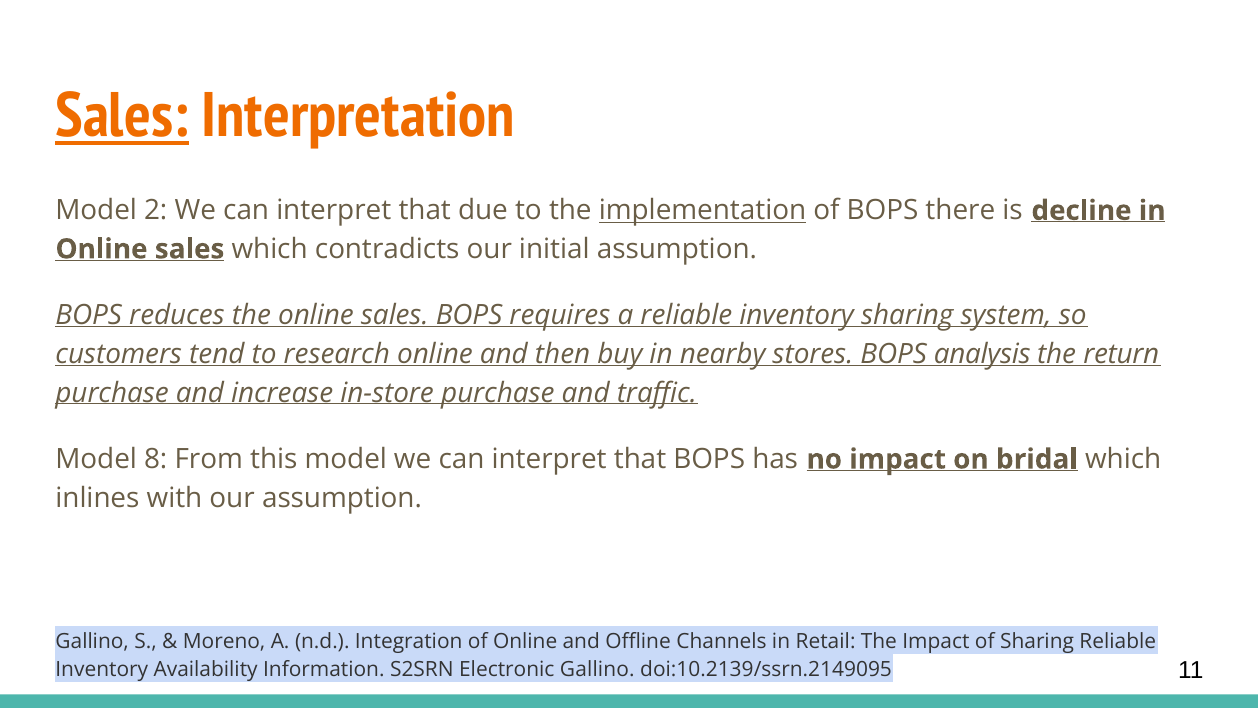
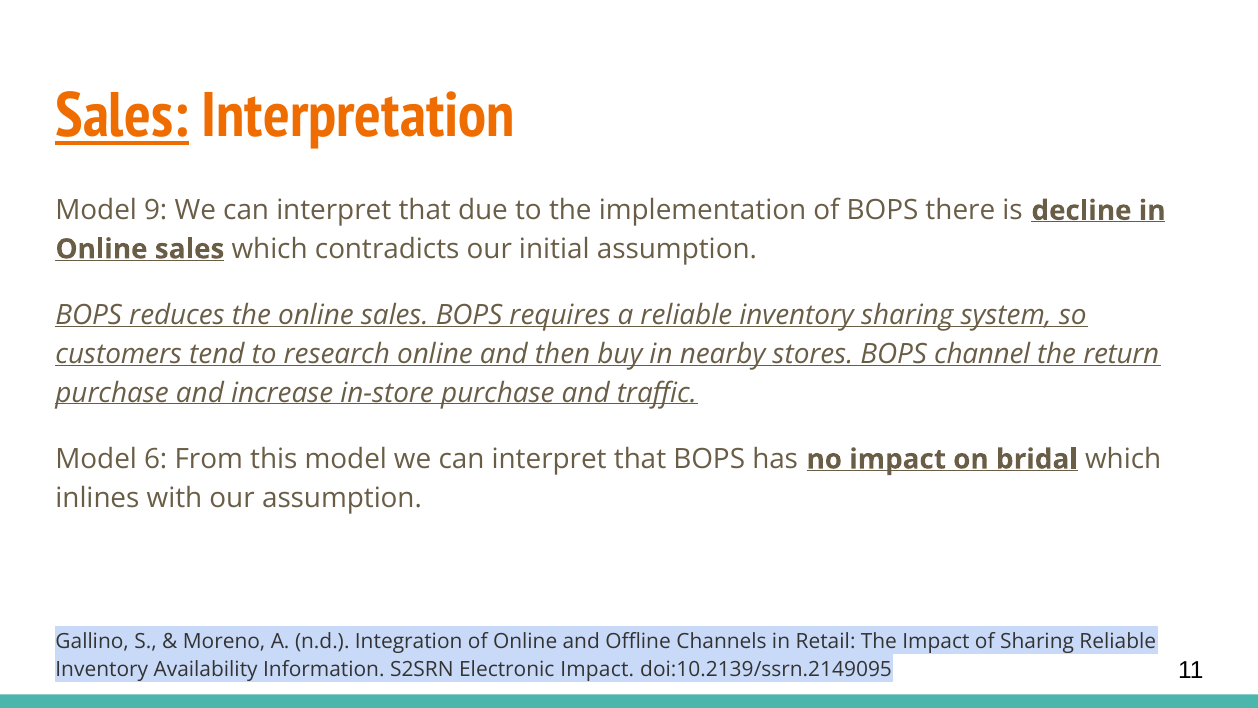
2: 2 -> 9
implementation underline: present -> none
analysis: analysis -> channel
8: 8 -> 6
Electronic Gallino: Gallino -> Impact
